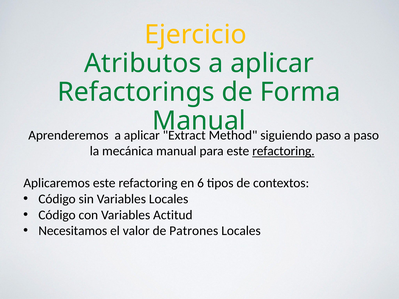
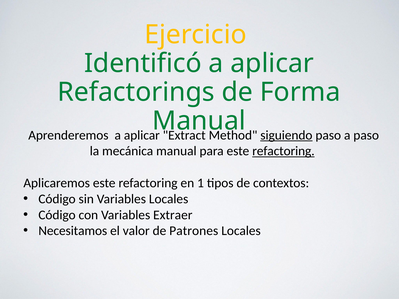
Atributos: Atributos -> Identificó
siguiendo underline: none -> present
6: 6 -> 1
Actitud: Actitud -> Extraer
